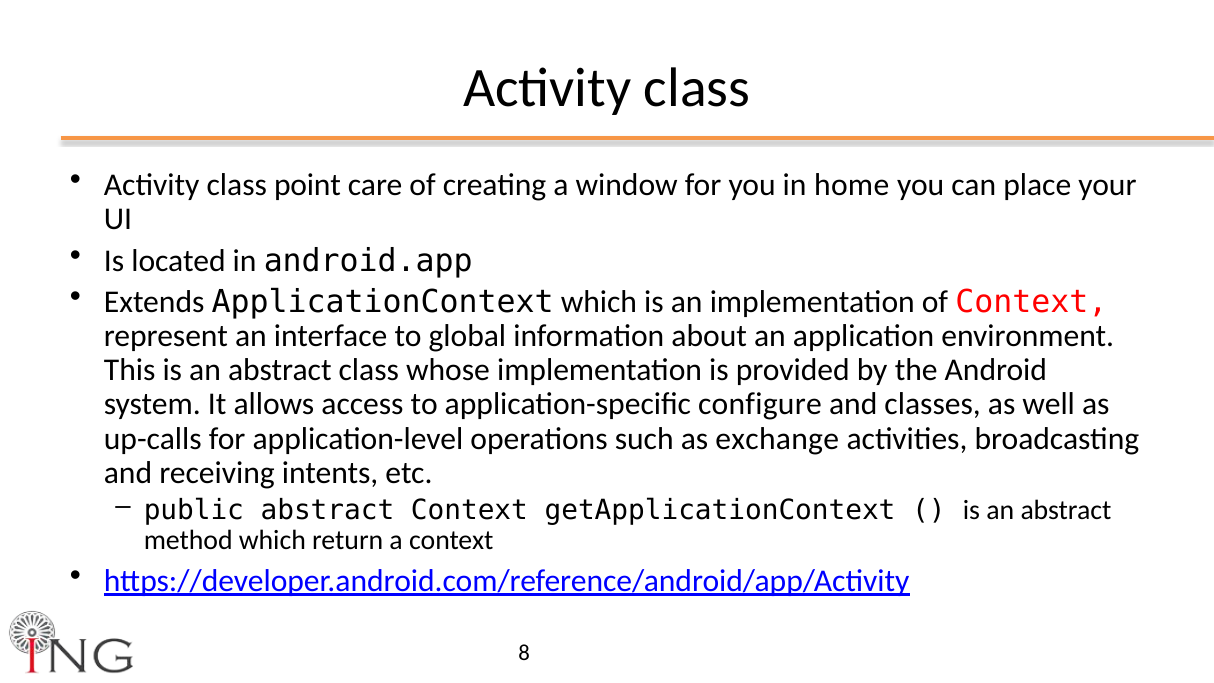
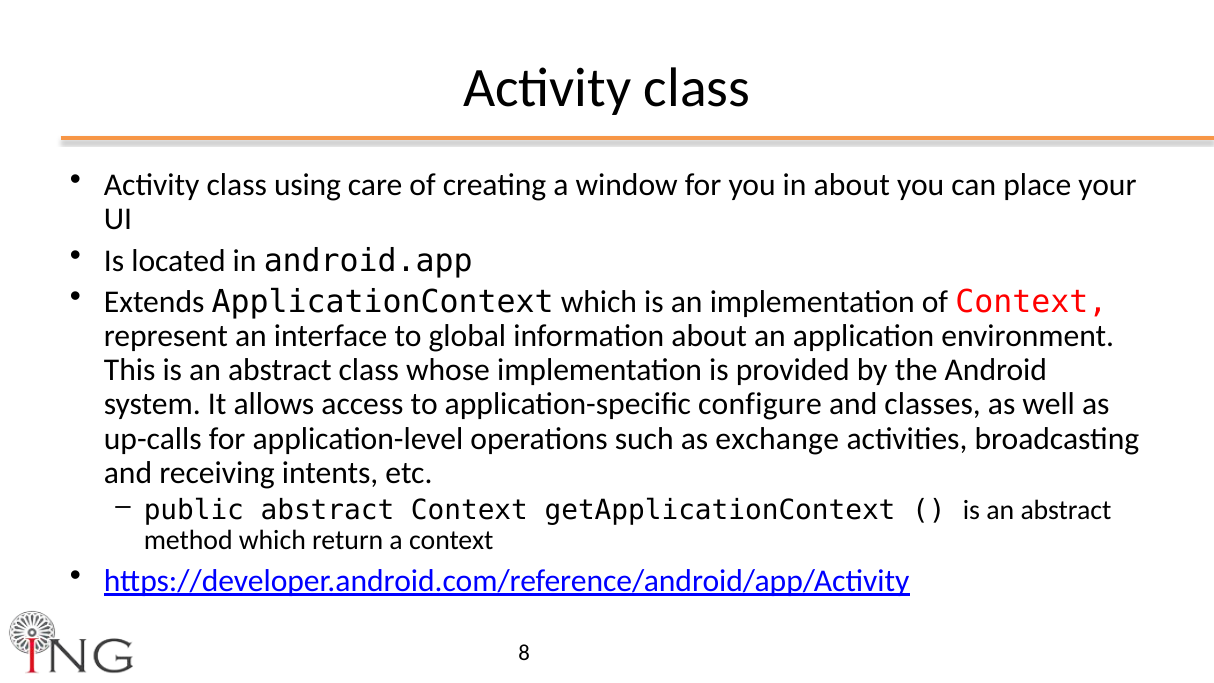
point: point -> using
in home: home -> about
